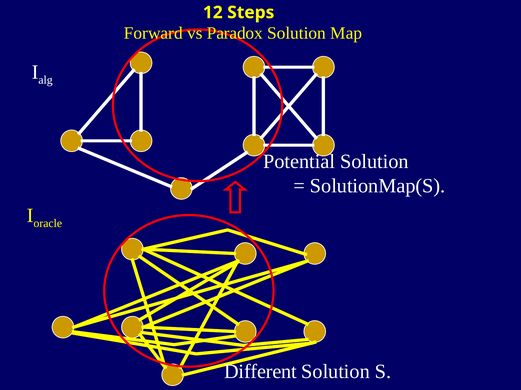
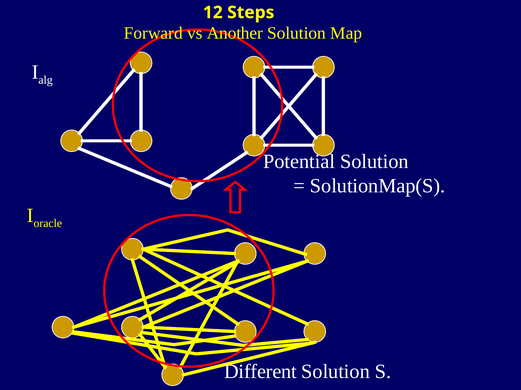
Paradox: Paradox -> Another
